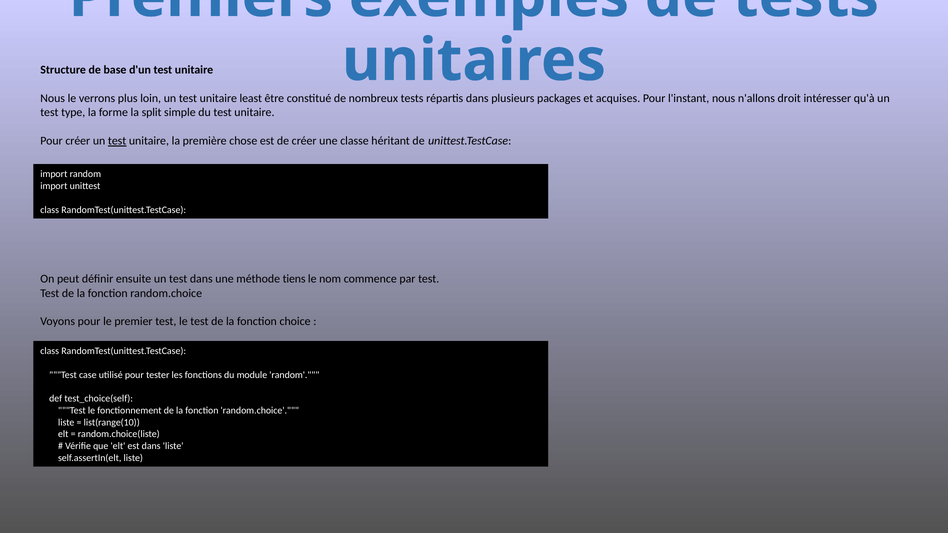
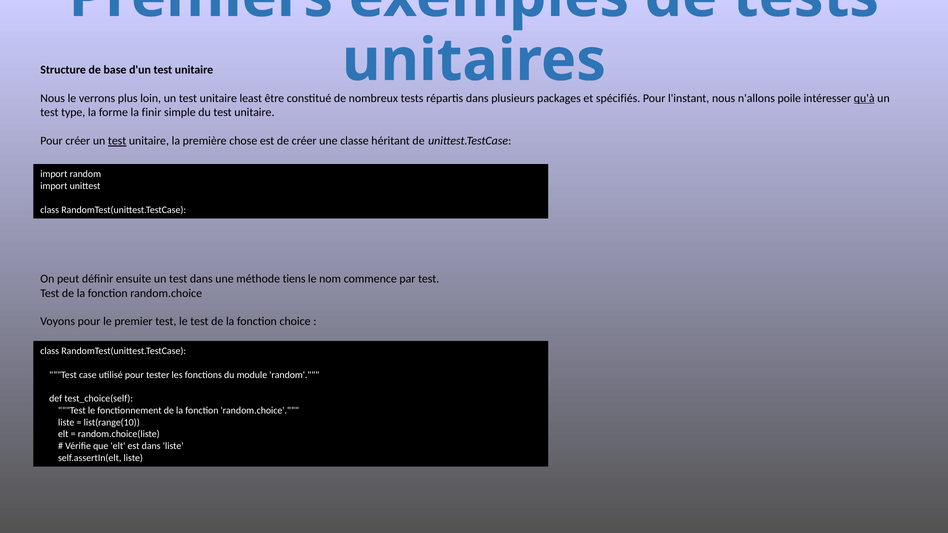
acquises: acquises -> spécifiés
droit: droit -> poile
qu'à underline: none -> present
split: split -> finir
